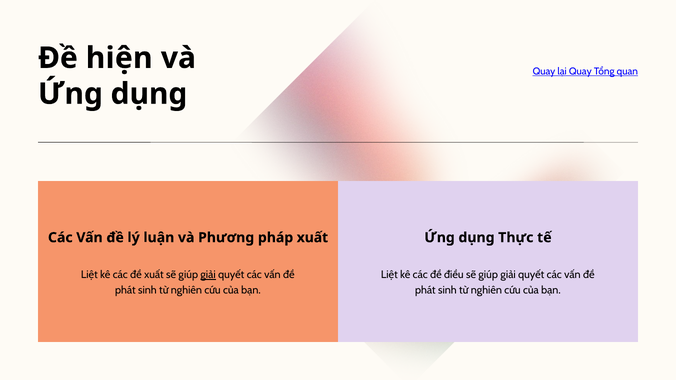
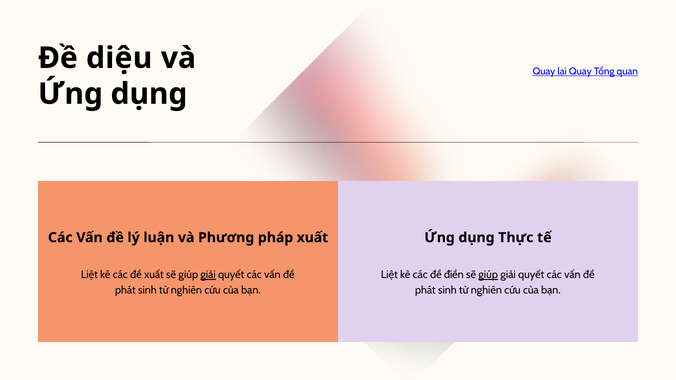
hiện: hiện -> diệu
điều: điều -> điền
giúp at (488, 275) underline: none -> present
